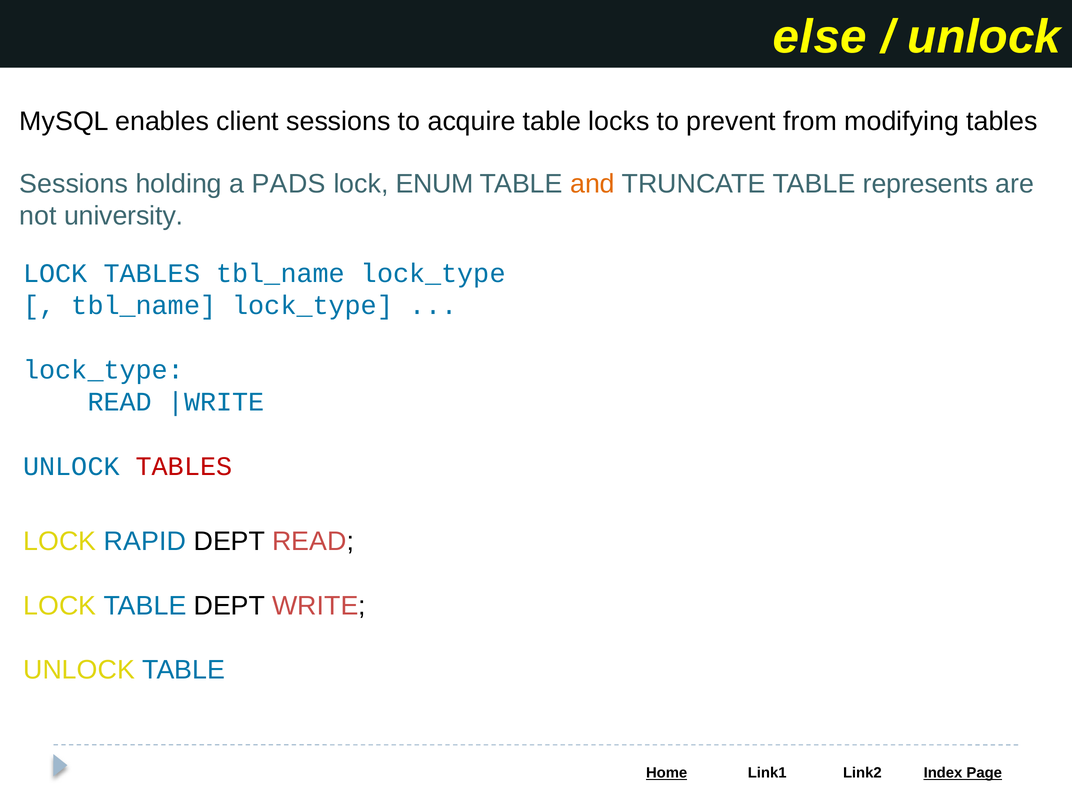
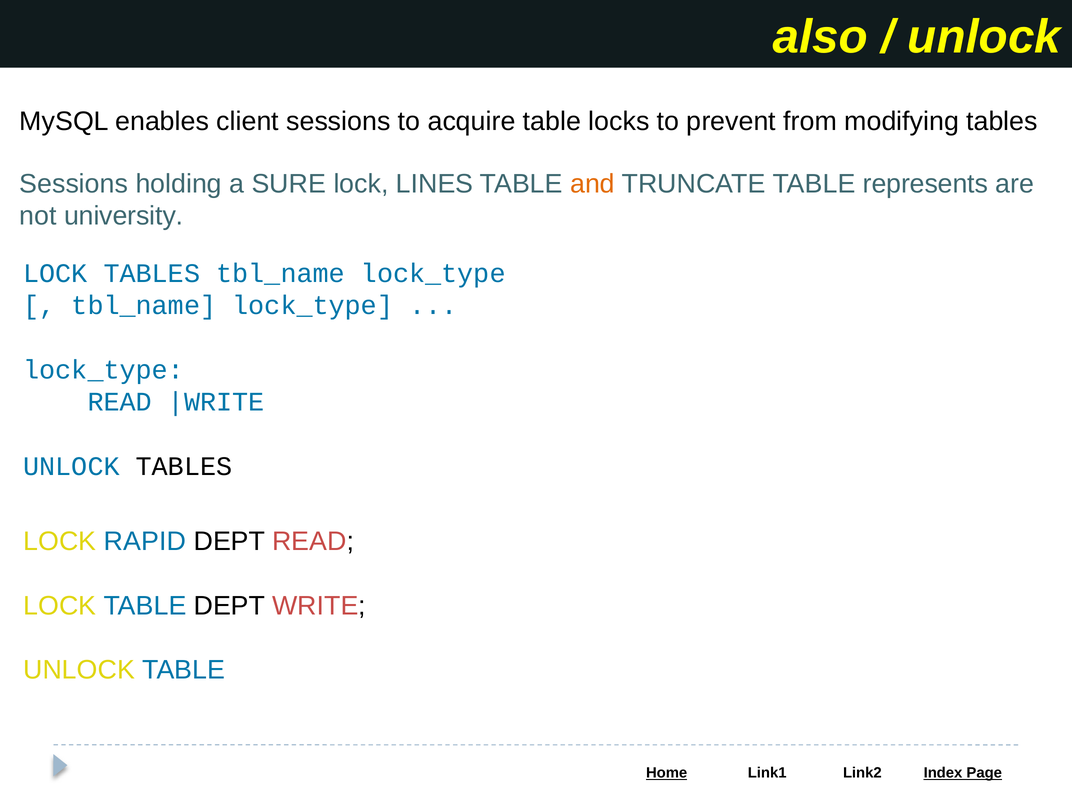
else: else -> also
PADS: PADS -> SURE
ENUM: ENUM -> LINES
TABLES at (184, 466) colour: red -> black
